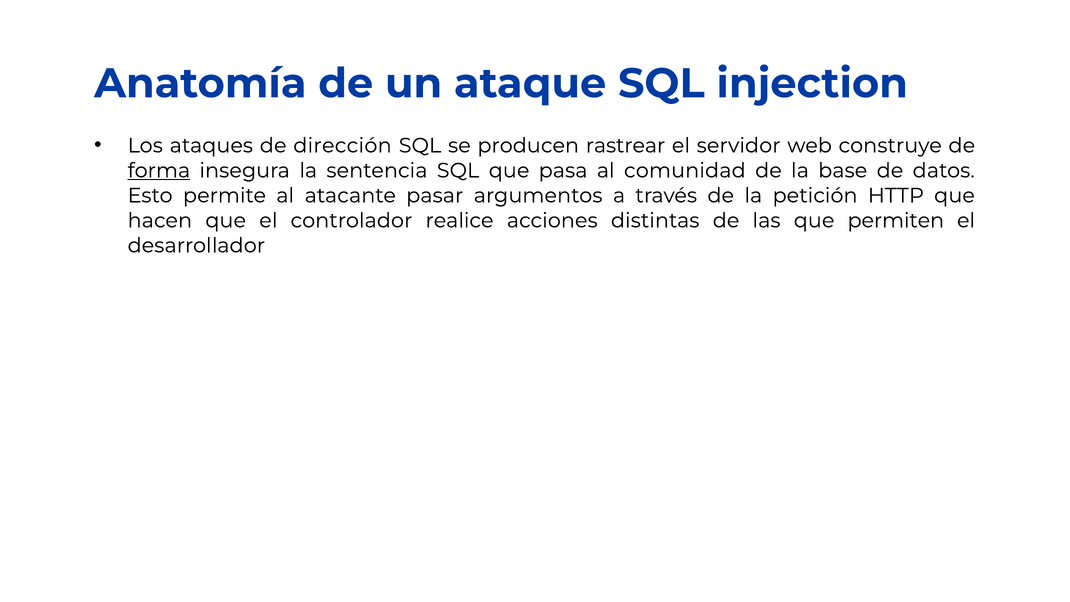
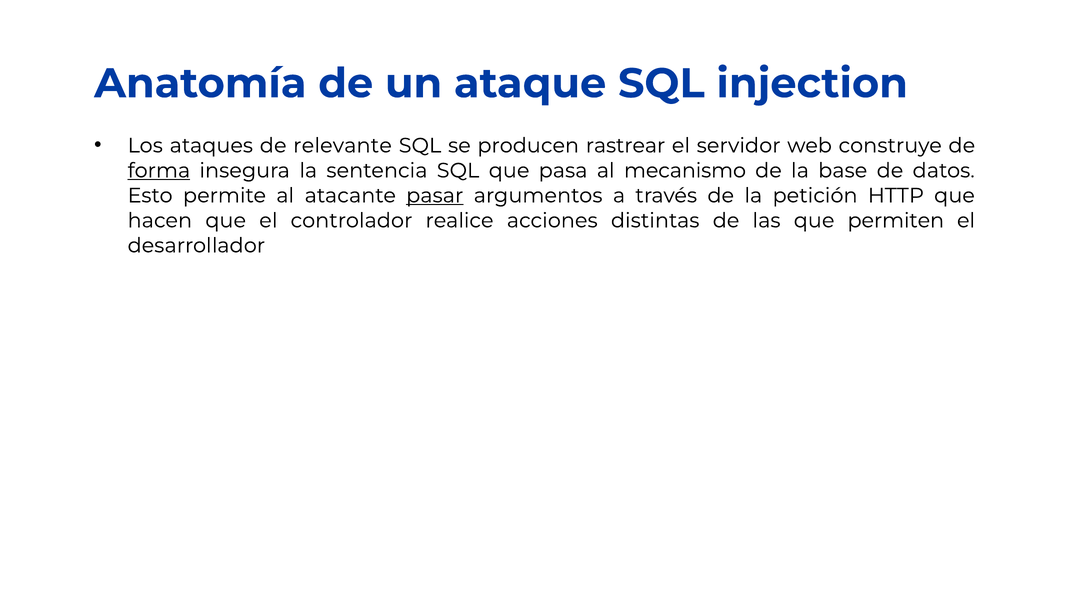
dirección: dirección -> relevante
comunidad: comunidad -> mecanismo
pasar underline: none -> present
